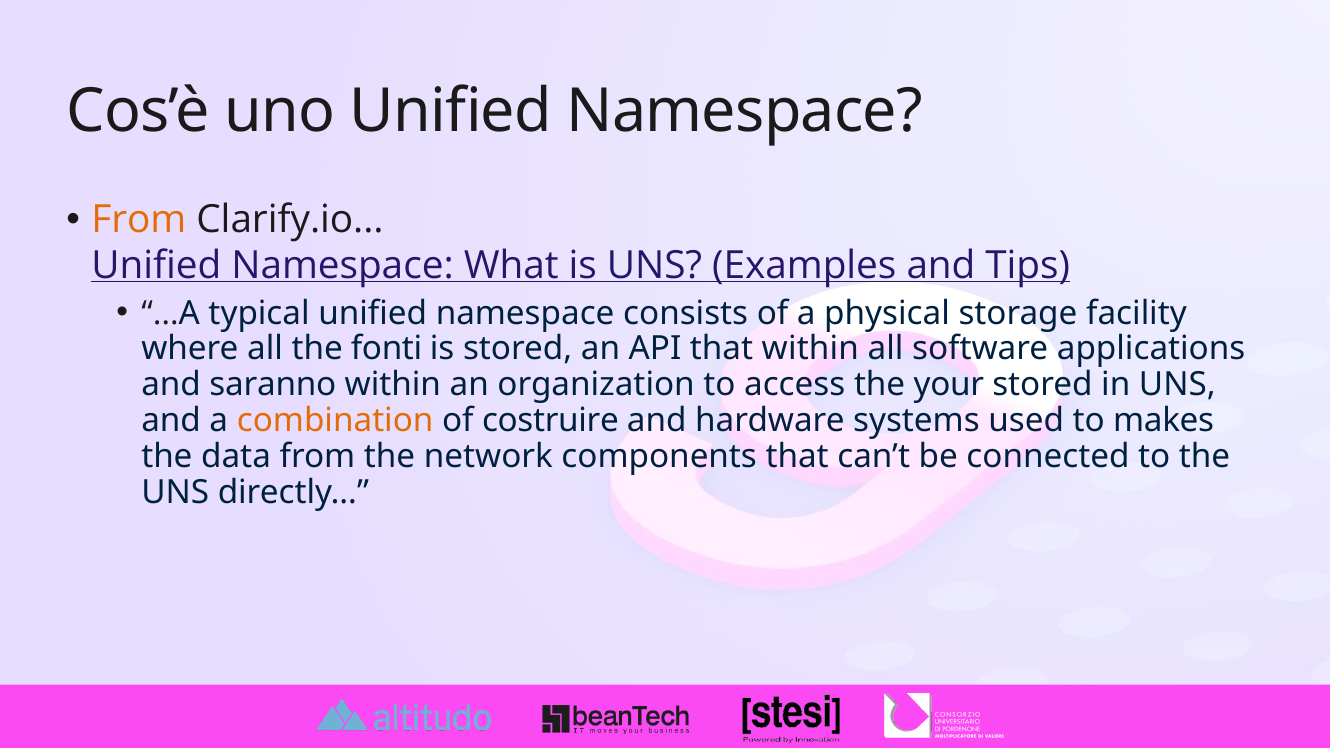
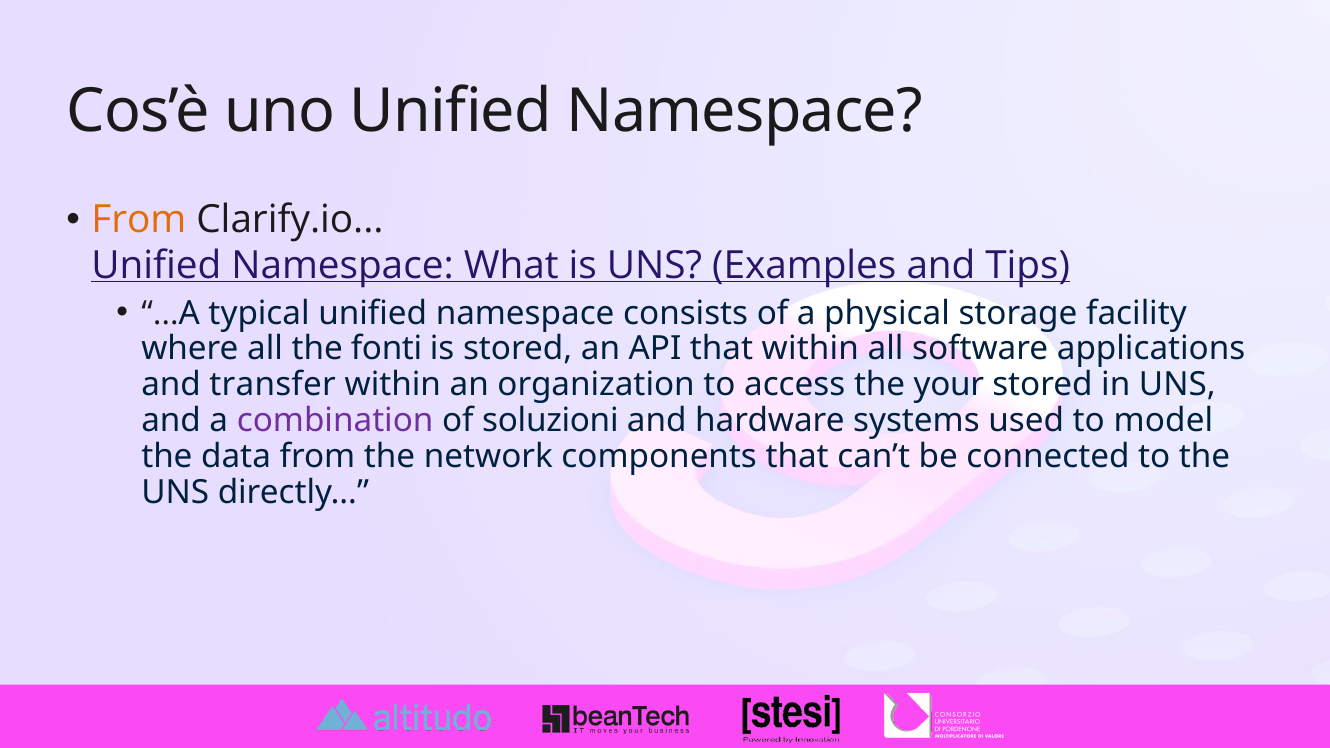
saranno: saranno -> transfer
combination colour: orange -> purple
costruire: costruire -> soluzioni
makes: makes -> model
